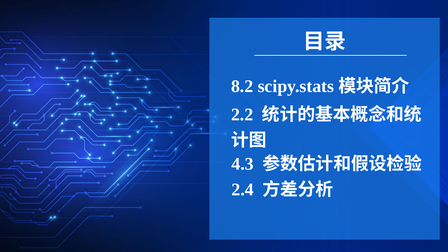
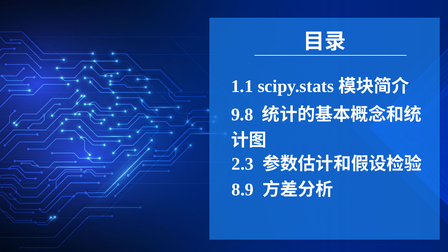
8.2: 8.2 -> 1.1
2.2: 2.2 -> 9.8
4.3: 4.3 -> 2.3
2.4: 2.4 -> 8.9
